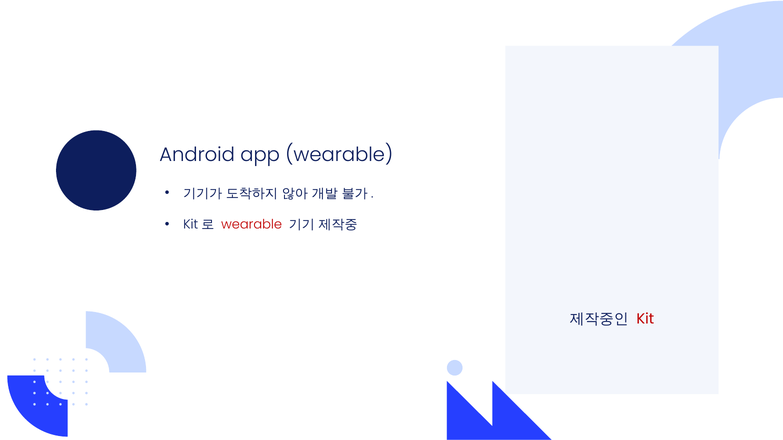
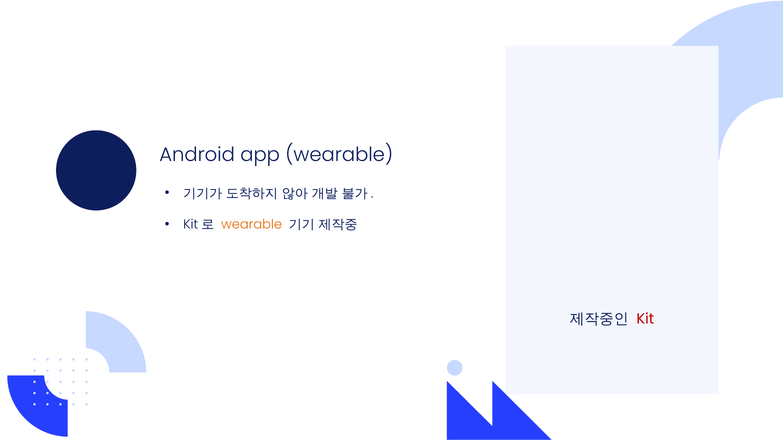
wearable at (252, 225) colour: red -> orange
